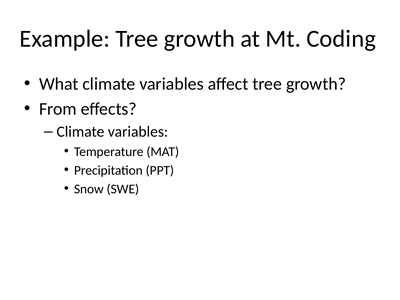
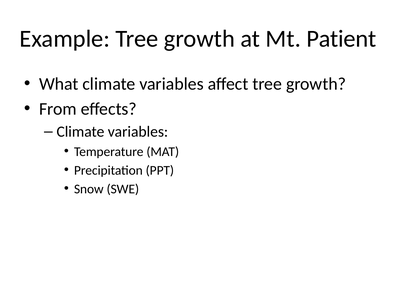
Coding: Coding -> Patient
